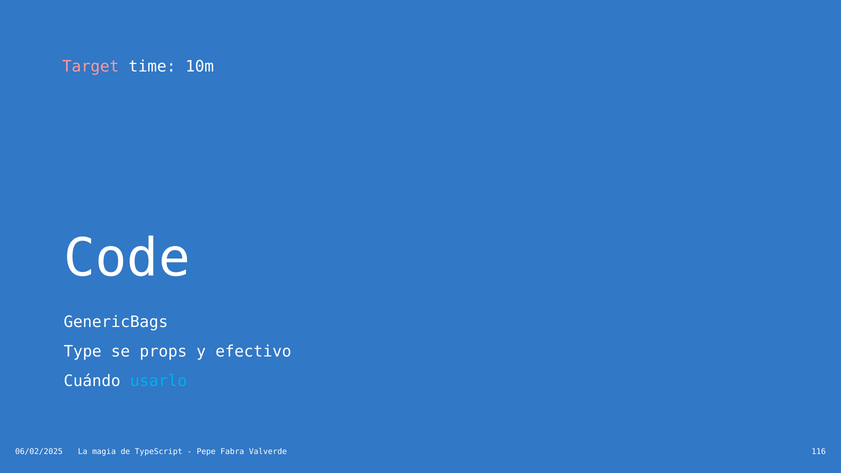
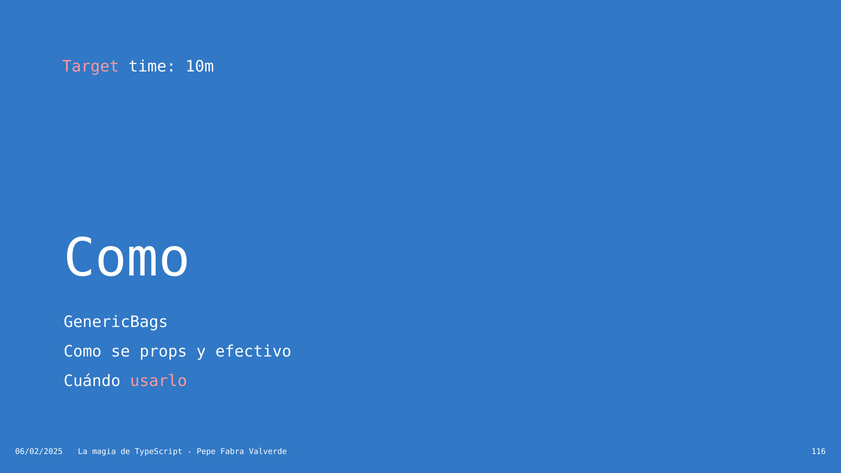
Code at (127, 258): Code -> Como
Type at (83, 352): Type -> Como
usarlo colour: light blue -> pink
